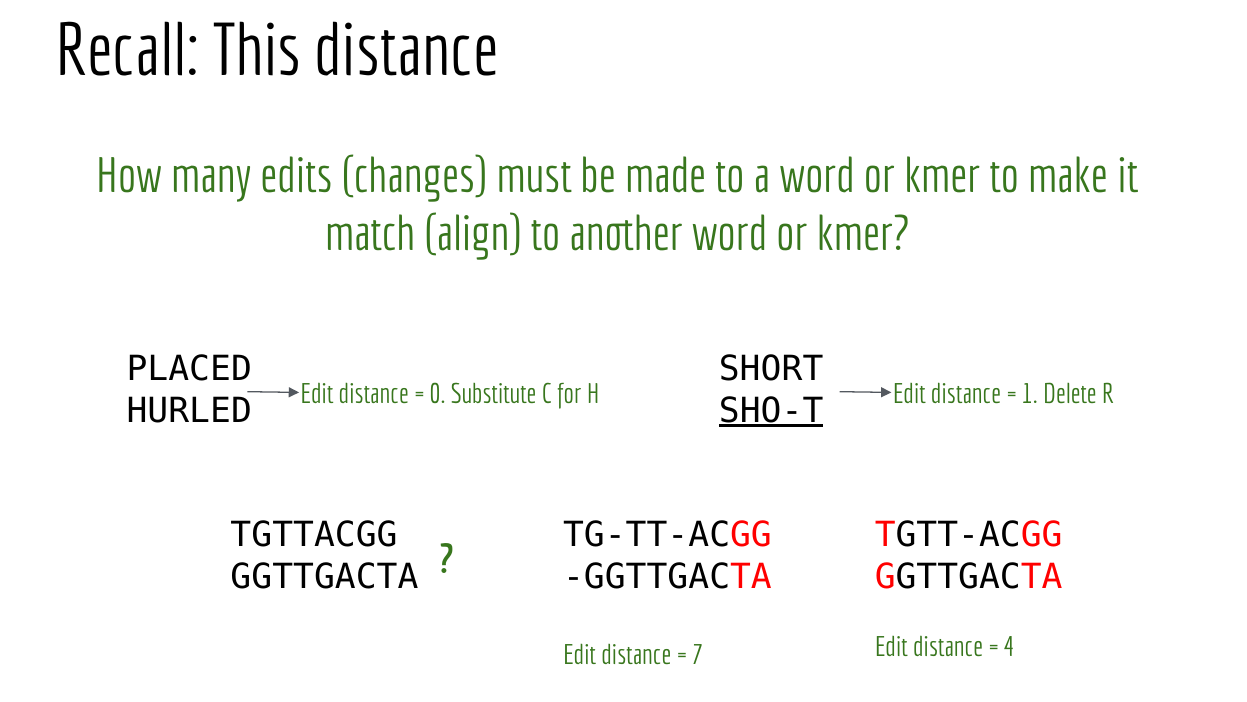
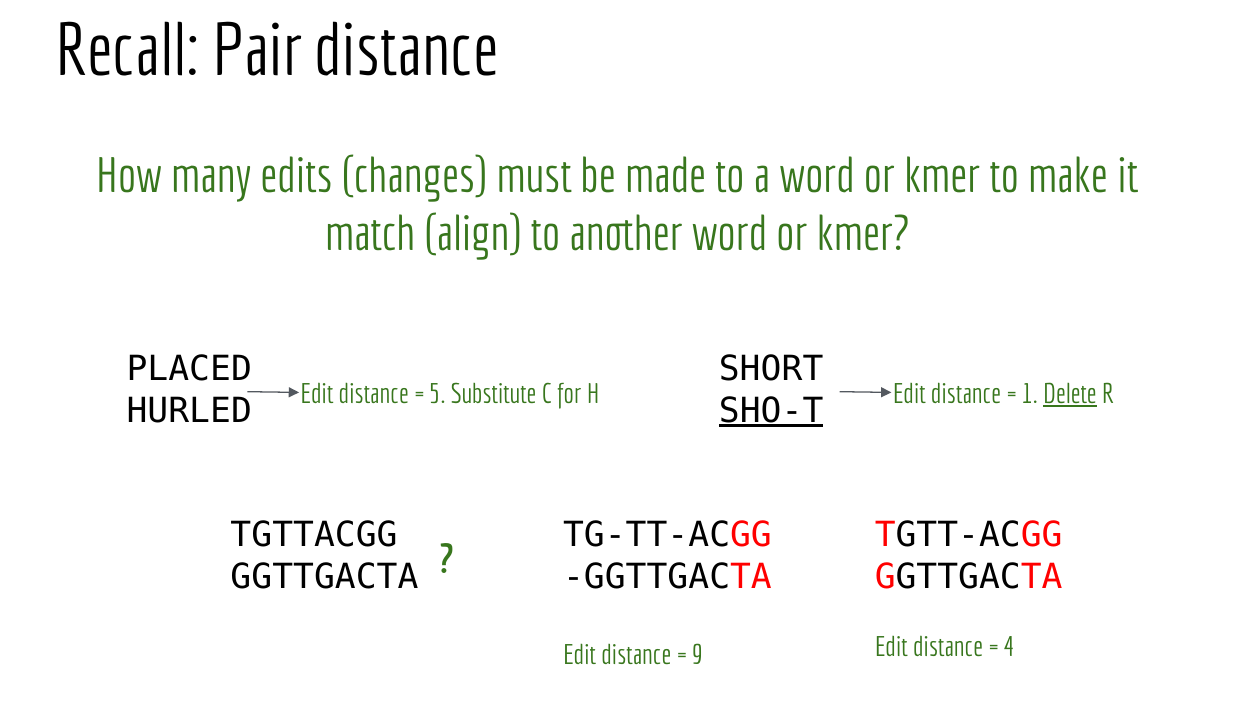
This: This -> Pair
0: 0 -> 5
Delete underline: none -> present
7: 7 -> 9
